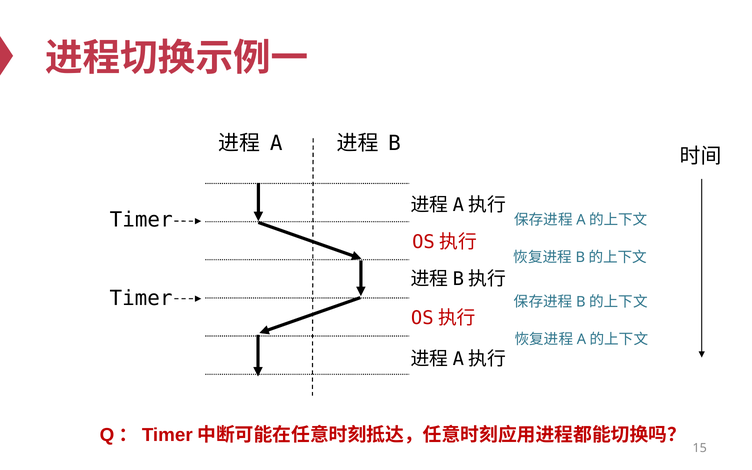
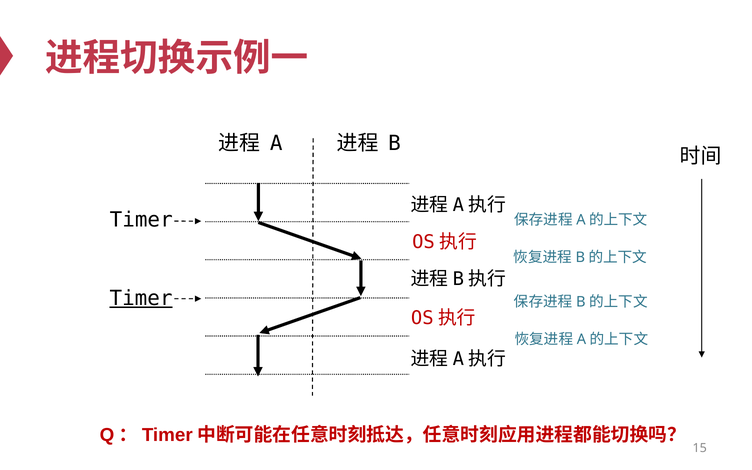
Timer at (141, 298) underline: none -> present
